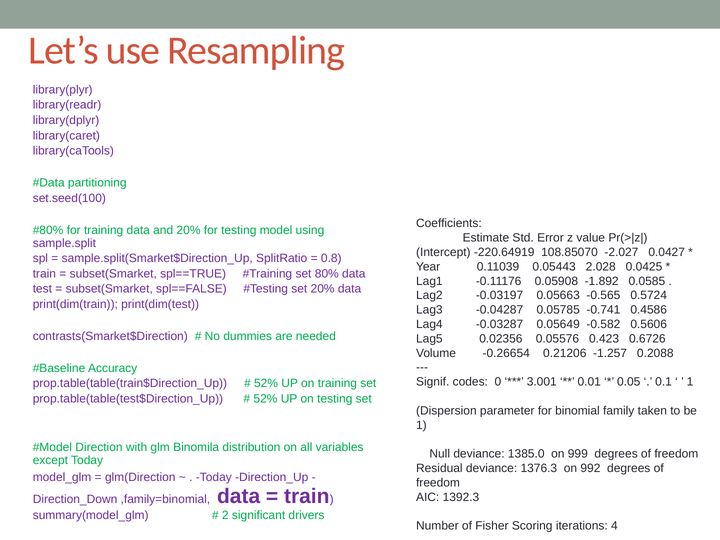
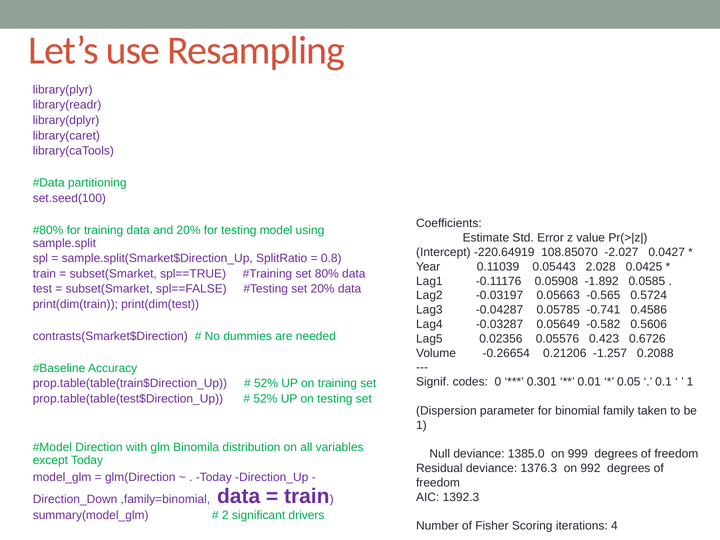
3.001: 3.001 -> 0.301
